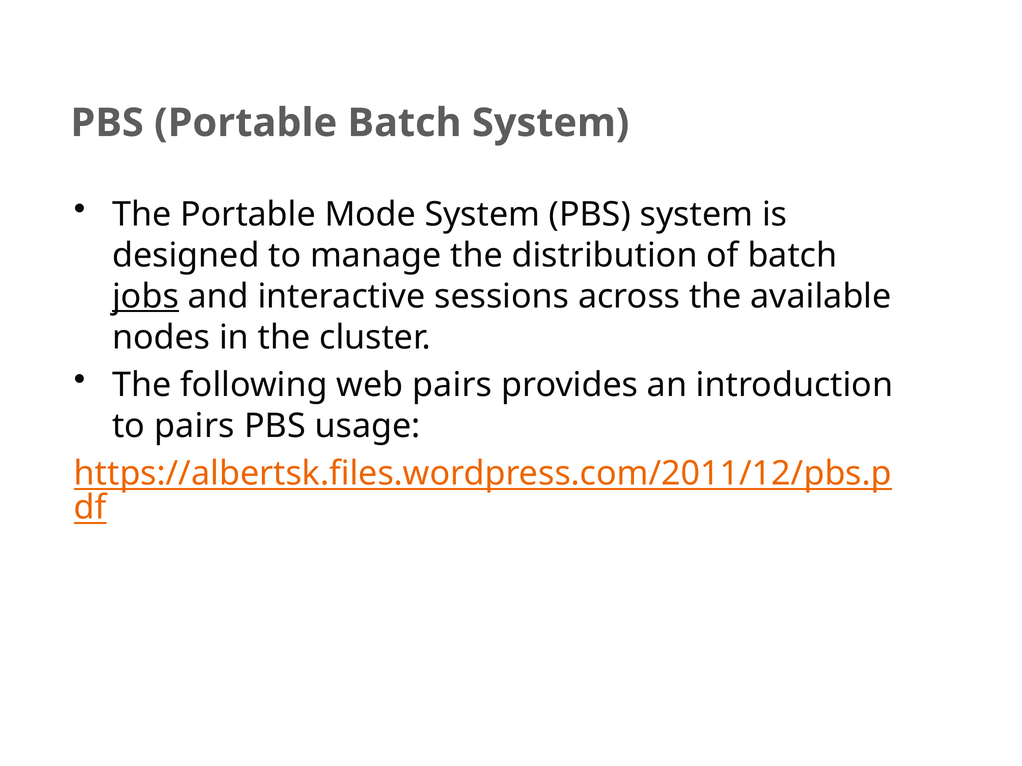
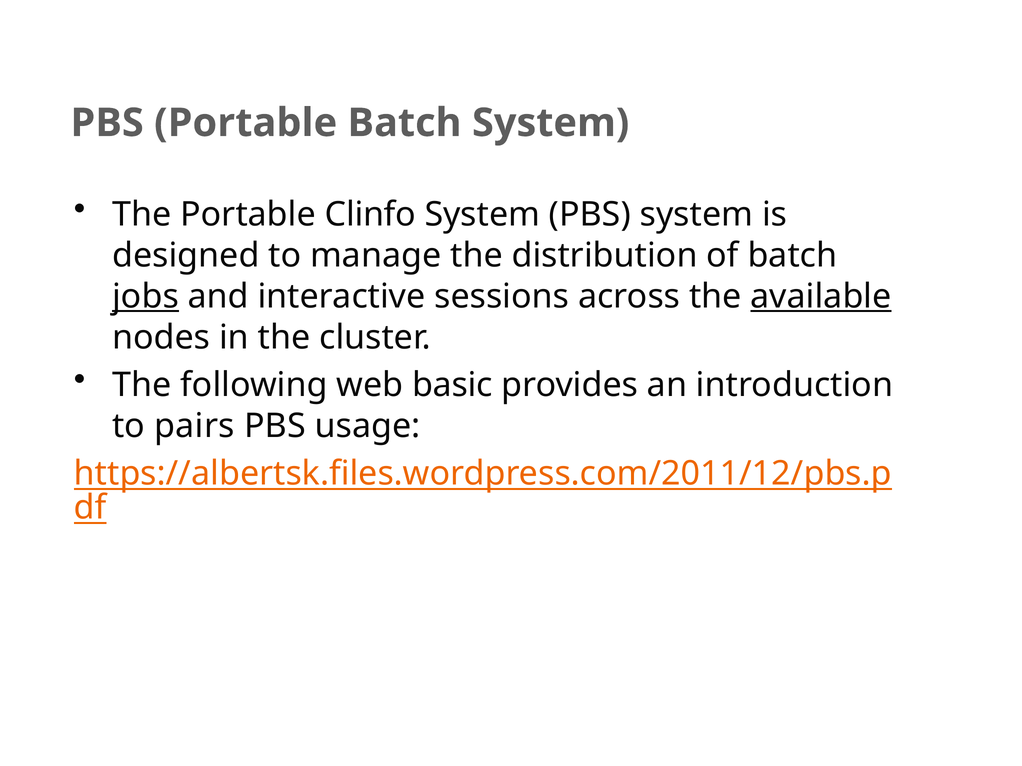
Mode: Mode -> Clinfo
available underline: none -> present
web pairs: pairs -> basic
